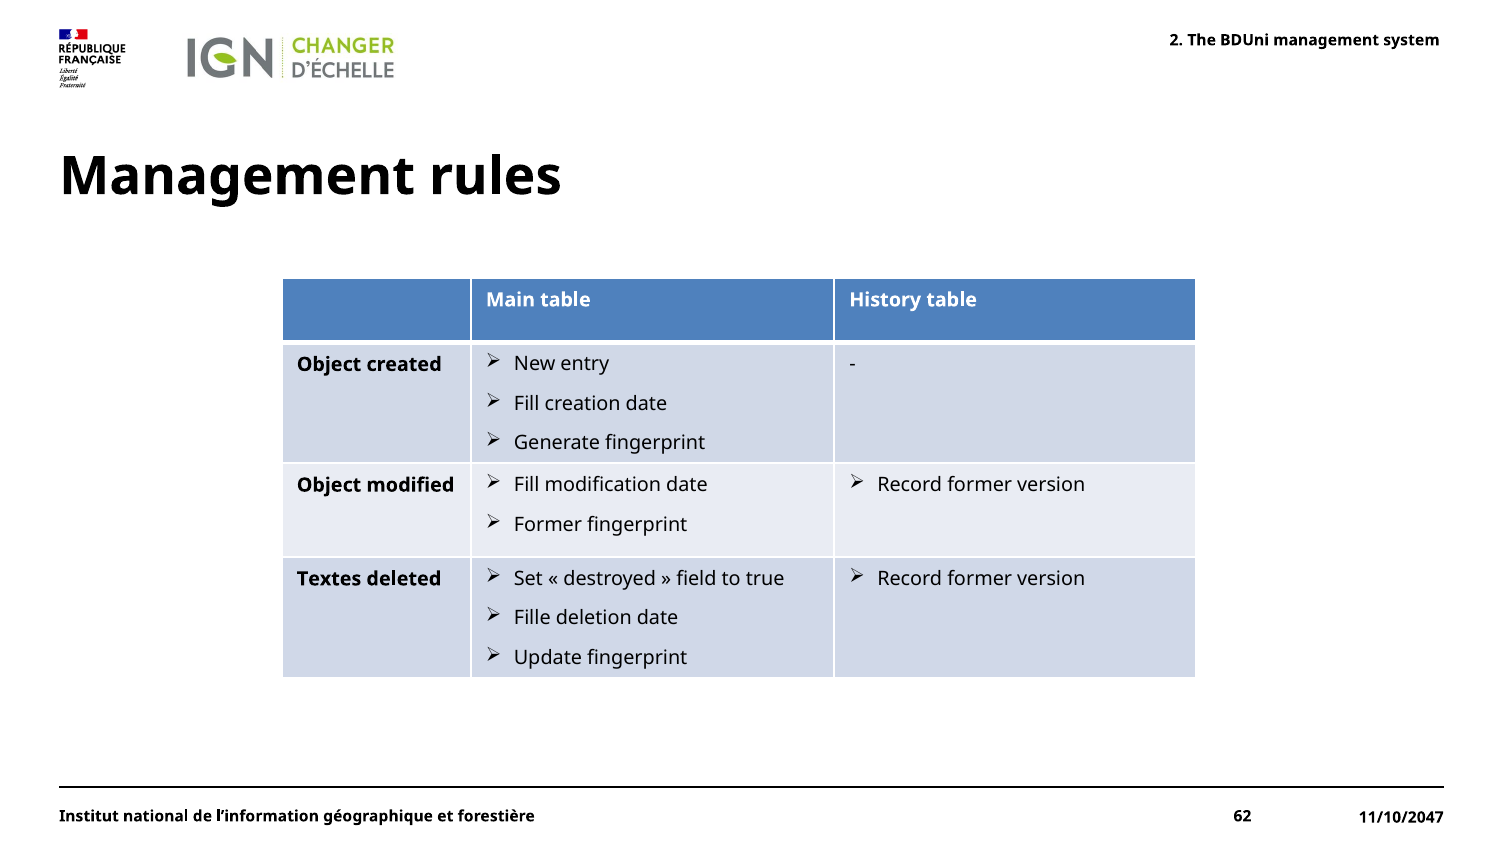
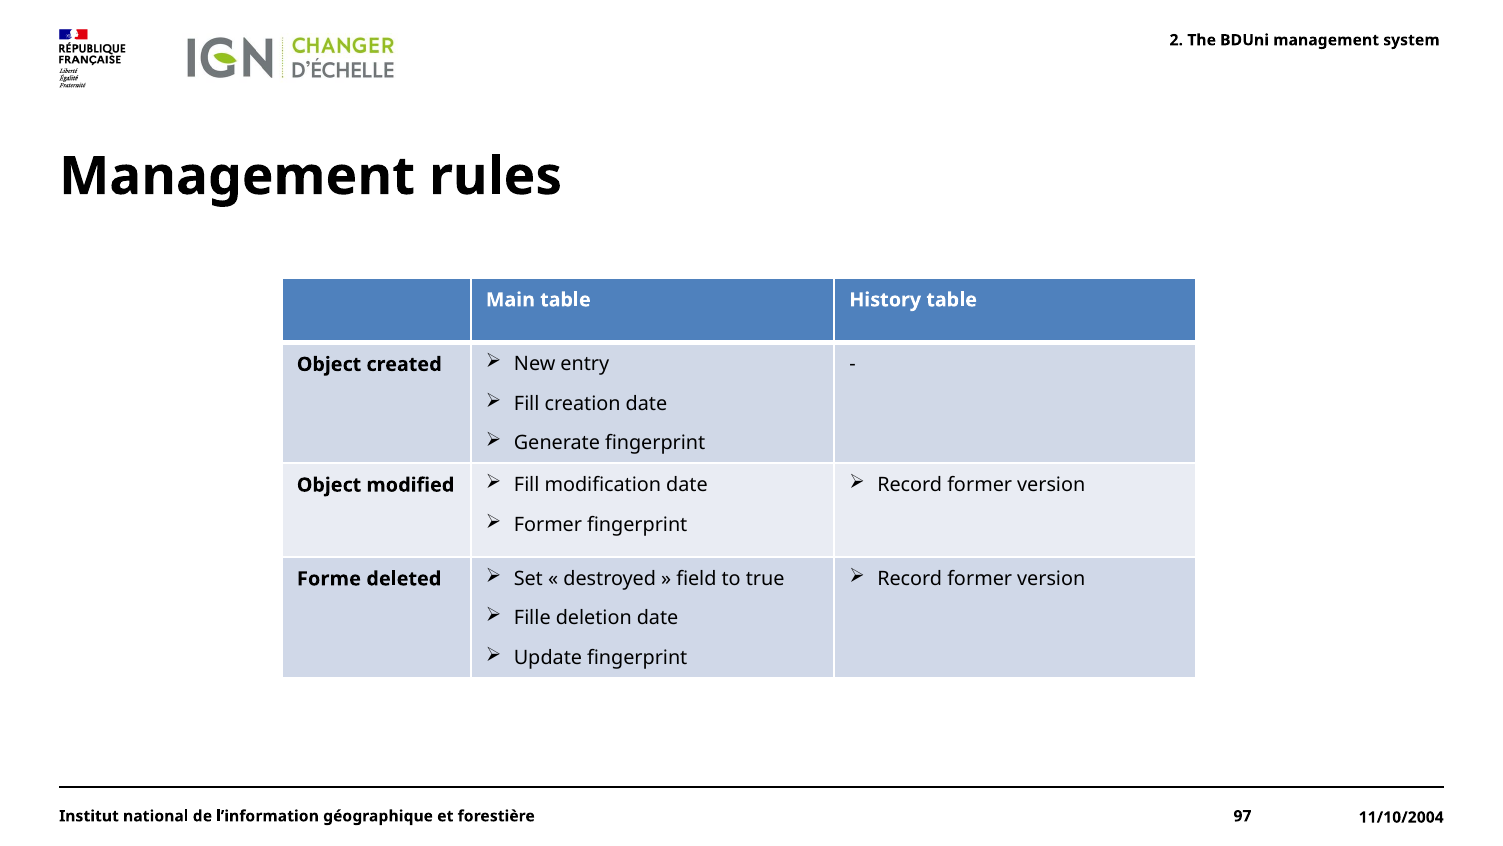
Textes: Textes -> Forme
62: 62 -> 97
11/10/2047: 11/10/2047 -> 11/10/2004
